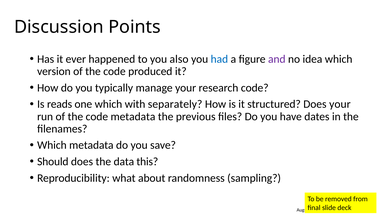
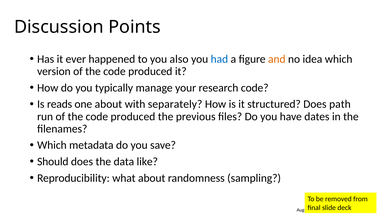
and colour: purple -> orange
one which: which -> about
Does your: your -> path
metadata at (133, 116): metadata -> produced
this: this -> like
